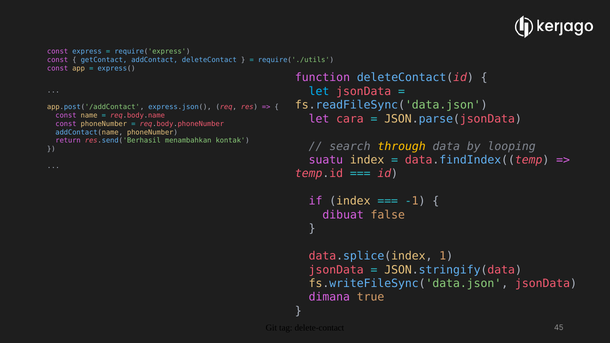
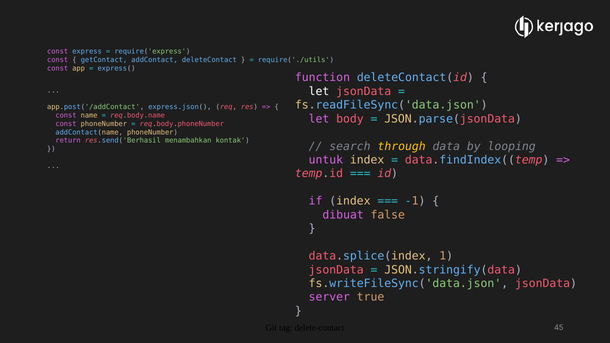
let at (319, 91) colour: light blue -> white
cara: cara -> body
suatu: suatu -> untuk
dimana: dimana -> server
